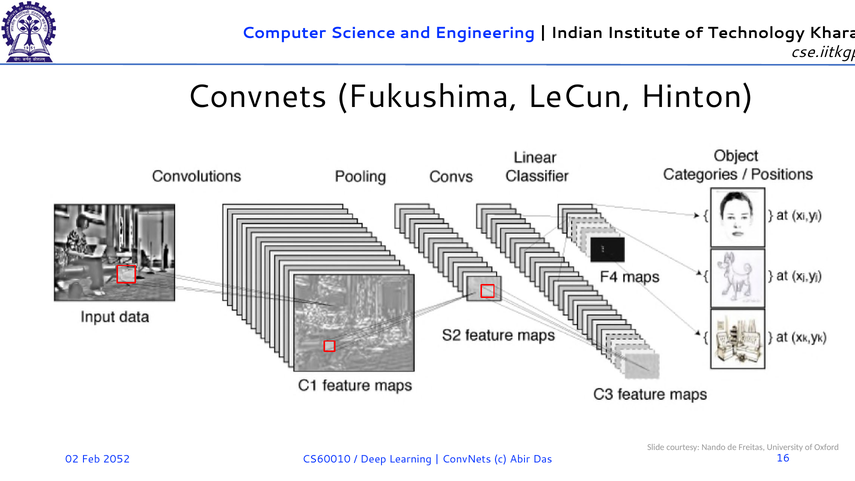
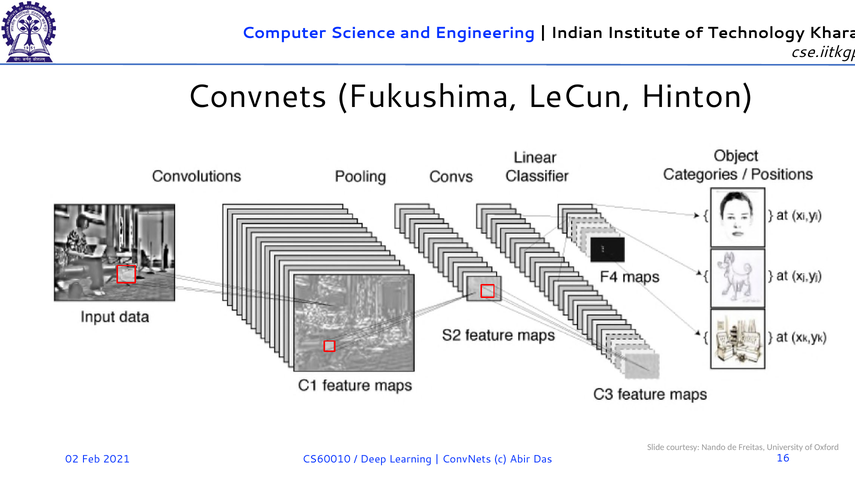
2052: 2052 -> 2021
